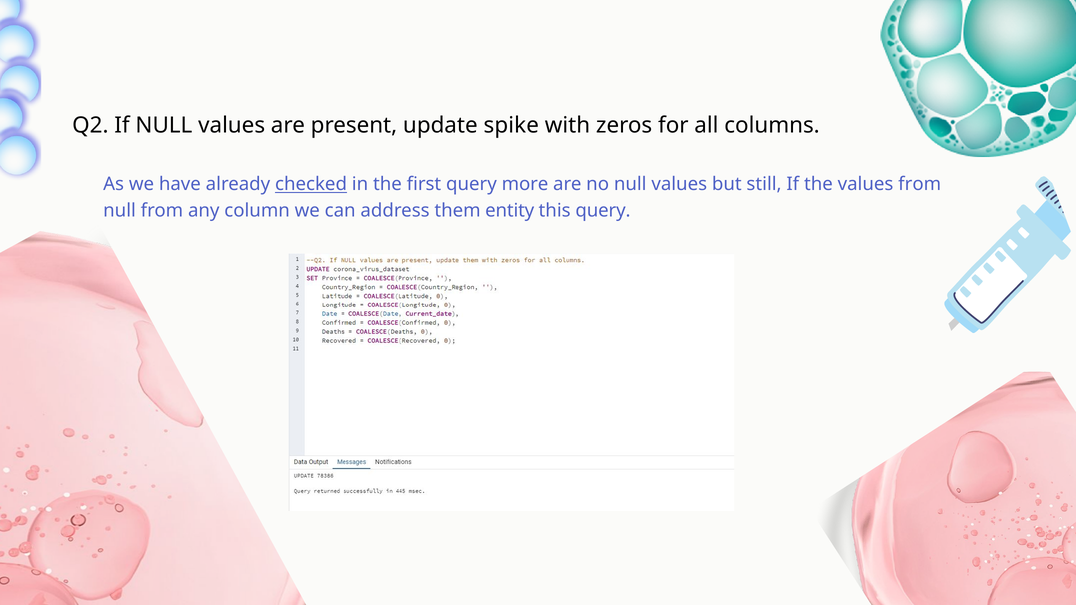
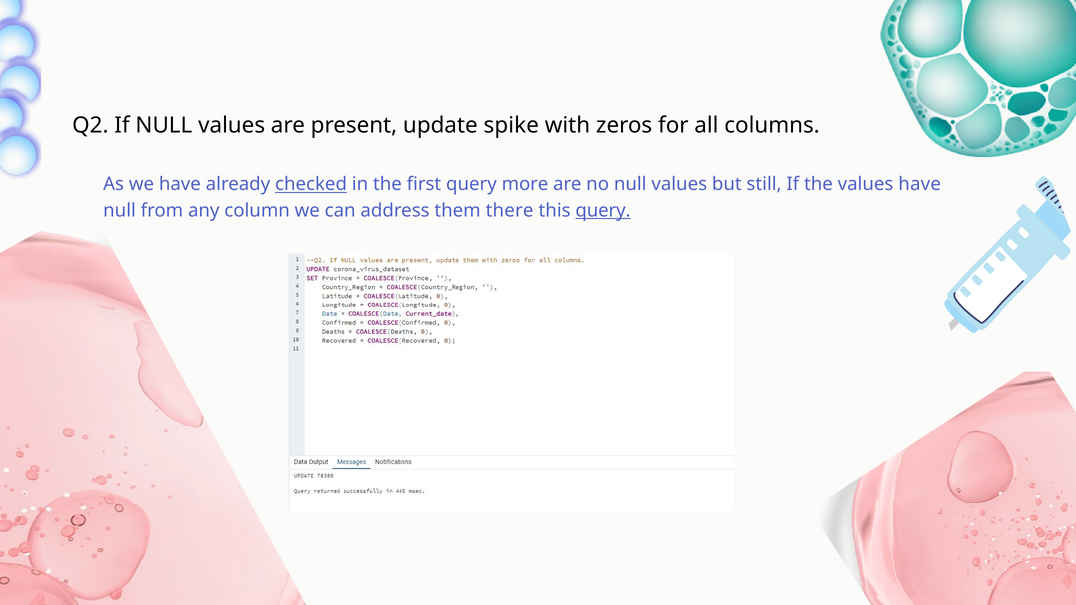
values from: from -> have
entity: entity -> there
query at (603, 211) underline: none -> present
